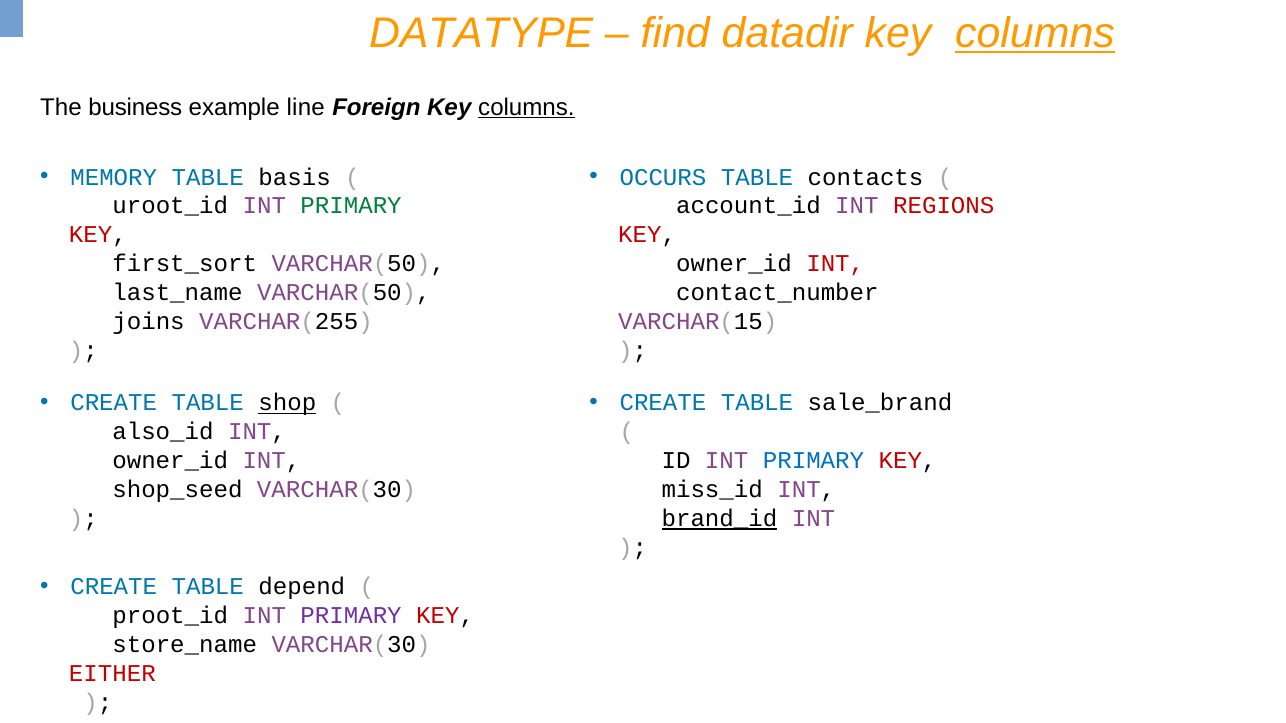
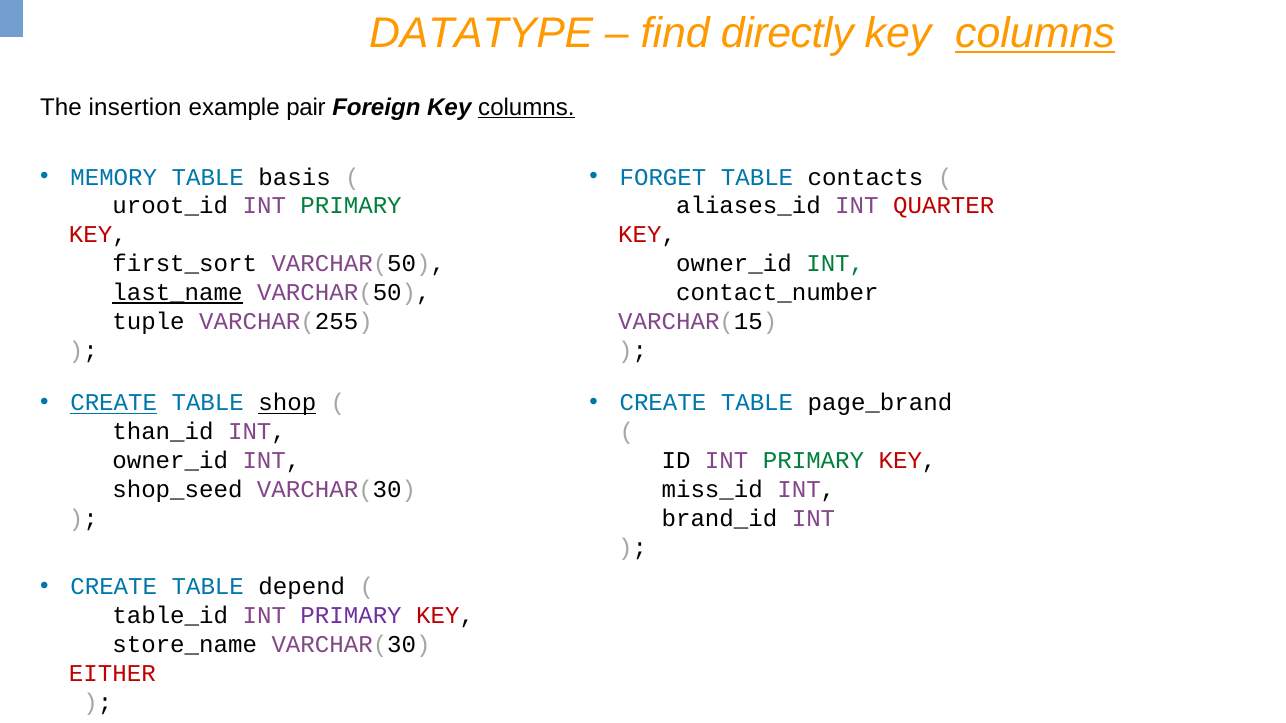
datadir: datadir -> directly
business: business -> insertion
line: line -> pair
OCCURS: OCCURS -> FORGET
account_id: account_id -> aliases_id
REGIONS: REGIONS -> QUARTER
INT at (835, 264) colour: red -> green
last_name underline: none -> present
joins: joins -> tuple
CREATE at (114, 403) underline: none -> present
sale_brand: sale_brand -> page_brand
also_id: also_id -> than_id
PRIMARY at (813, 461) colour: blue -> green
brand_id underline: present -> none
proot_id: proot_id -> table_id
